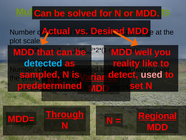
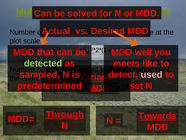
detected colour: light blue -> light green
reality: reality -> meets
Regional: Regional -> Towards
